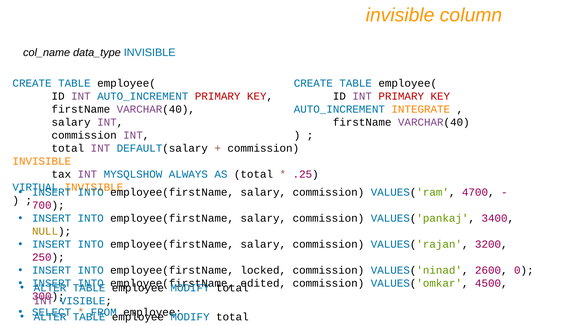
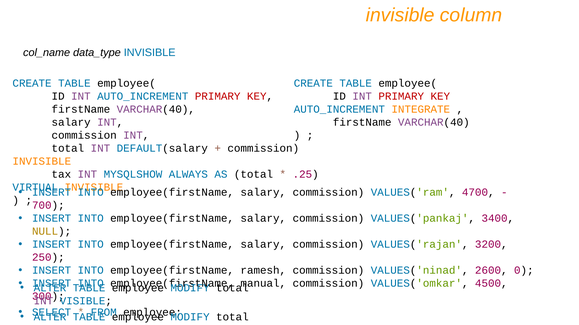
locked: locked -> ramesh
edited: edited -> manual
